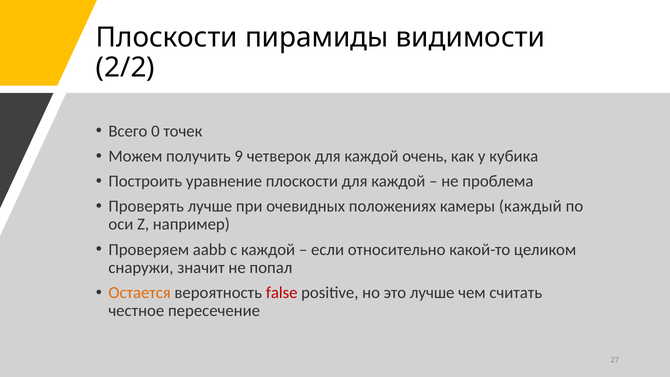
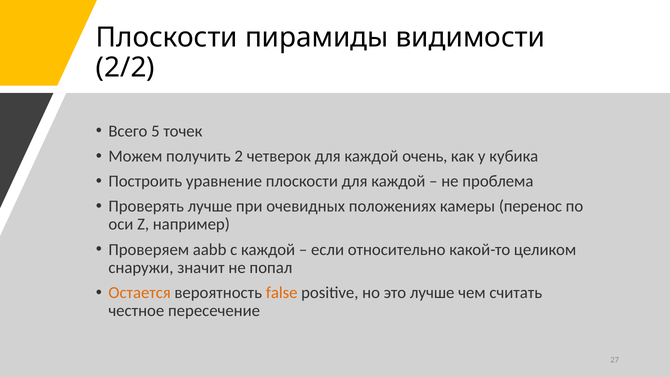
0: 0 -> 5
9: 9 -> 2
каждый: каждый -> перенос
false colour: red -> orange
